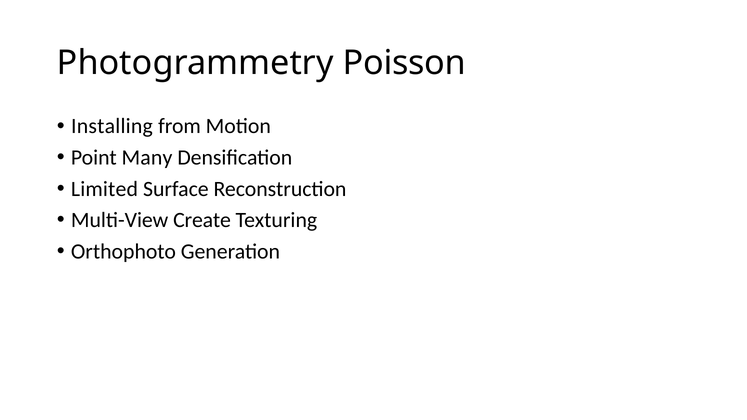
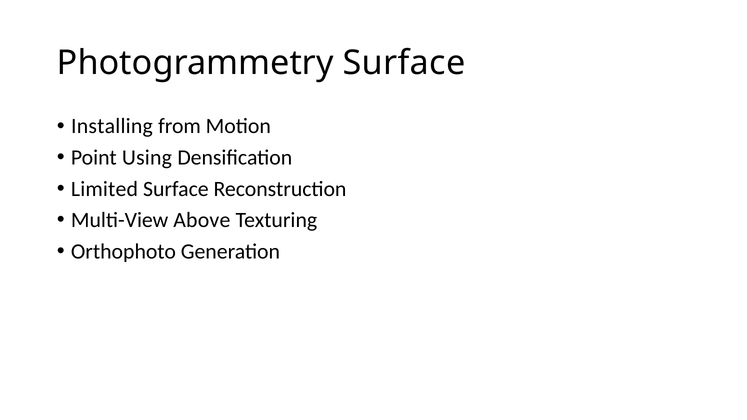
Photogrammetry Poisson: Poisson -> Surface
Many: Many -> Using
Create: Create -> Above
